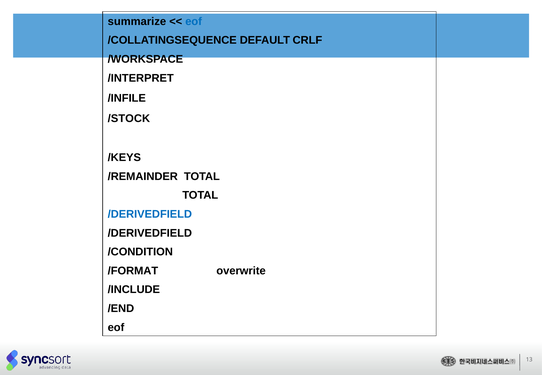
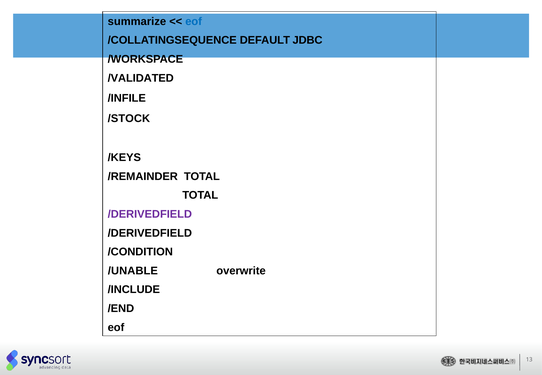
CRLF: CRLF -> JDBC
/INTERPRET: /INTERPRET -> /VALIDATED
/DERIVEDFIELD at (150, 214) colour: blue -> purple
/FORMAT: /FORMAT -> /UNABLE
